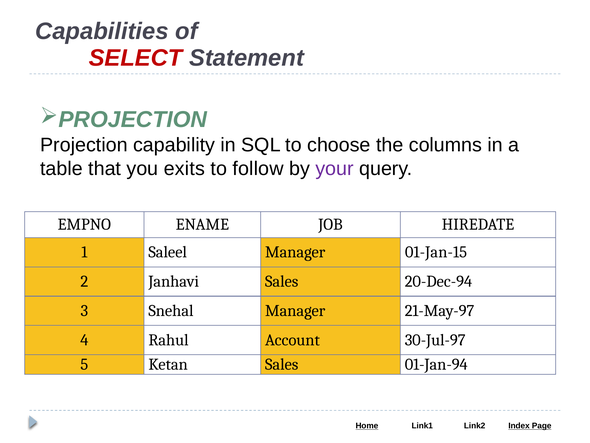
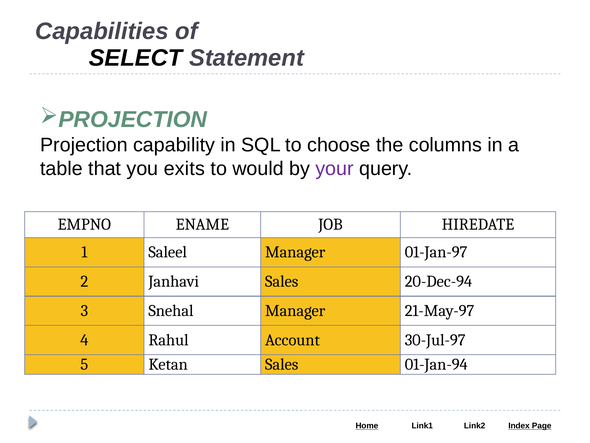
SELECT colour: red -> black
follow: follow -> would
01-Jan-15: 01-Jan-15 -> 01-Jan-97
